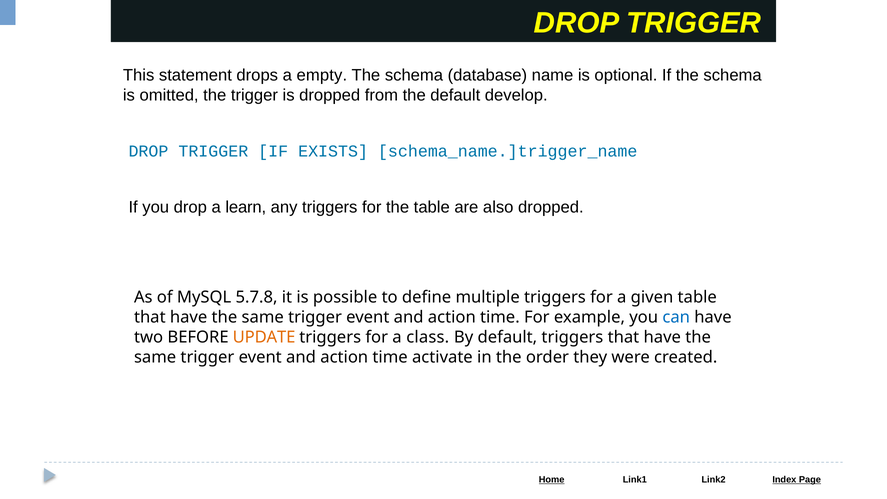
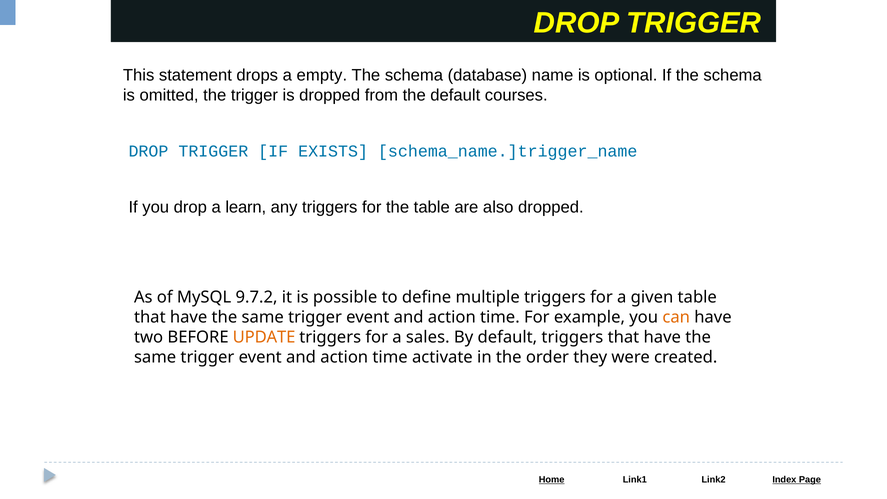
develop: develop -> courses
5.7.8: 5.7.8 -> 9.7.2
can colour: blue -> orange
class: class -> sales
